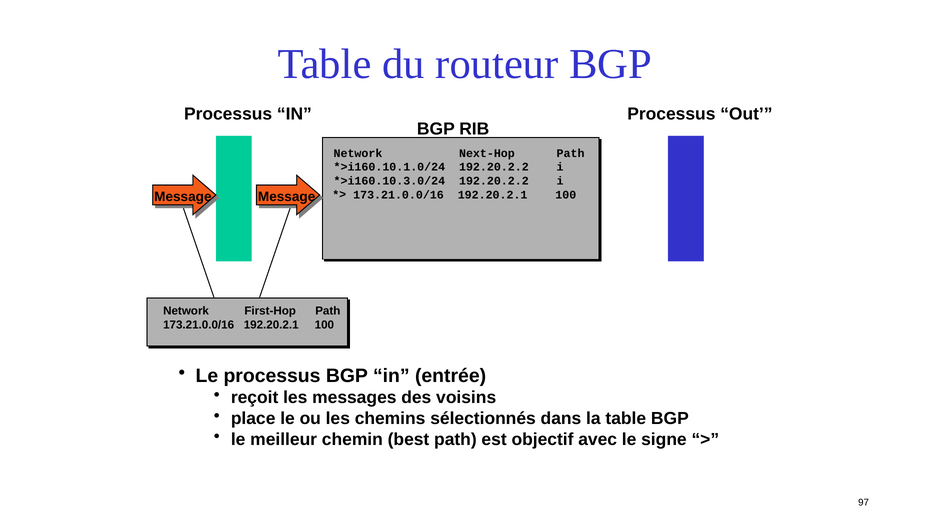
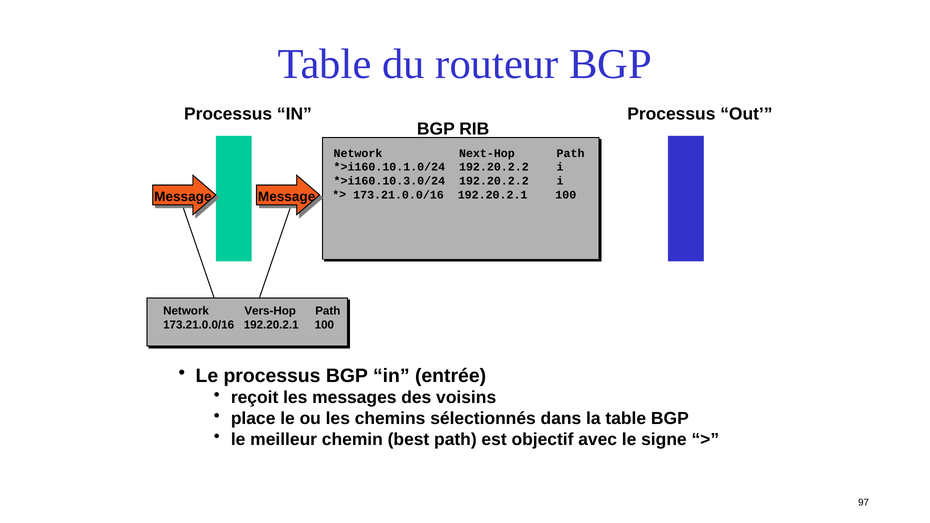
First-Hop: First-Hop -> Vers-Hop
